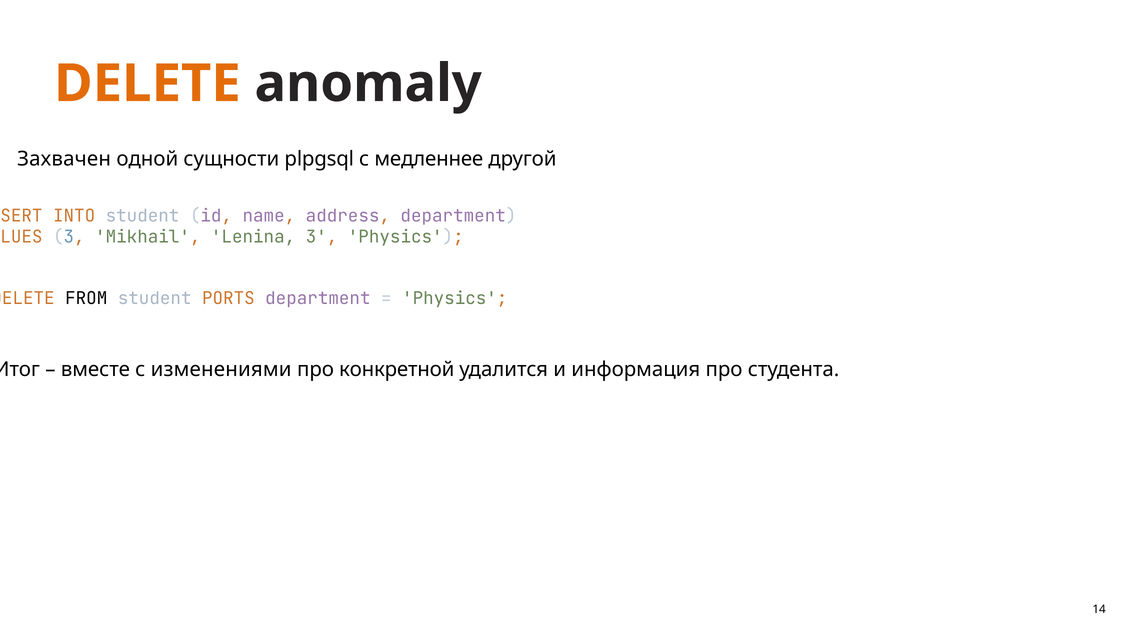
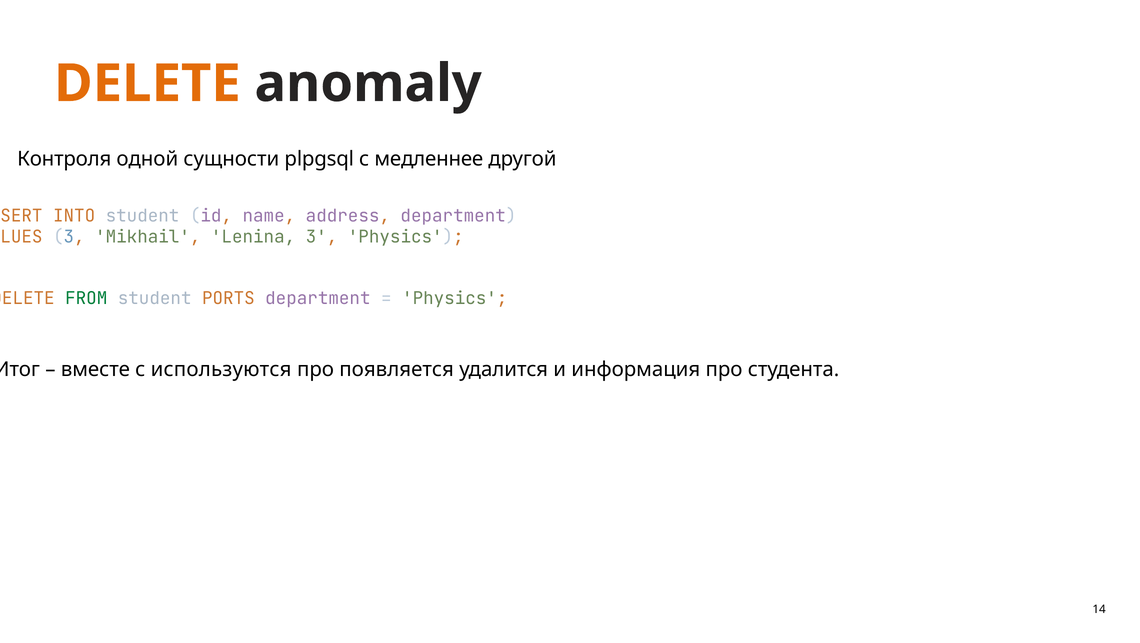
Захвачен: Захвачен -> Контроля
FROM colour: black -> green
изменениями: изменениями -> используются
конкретной: конкретной -> появляется
